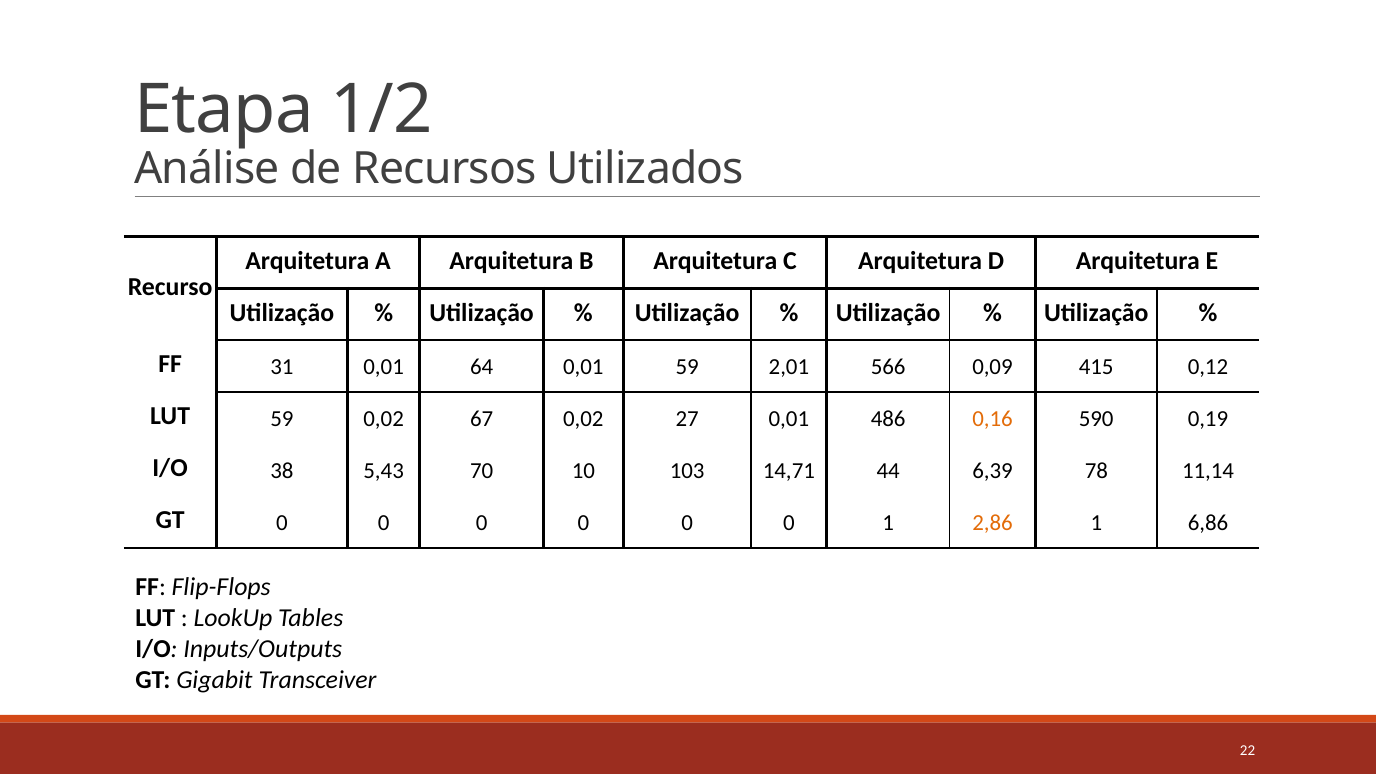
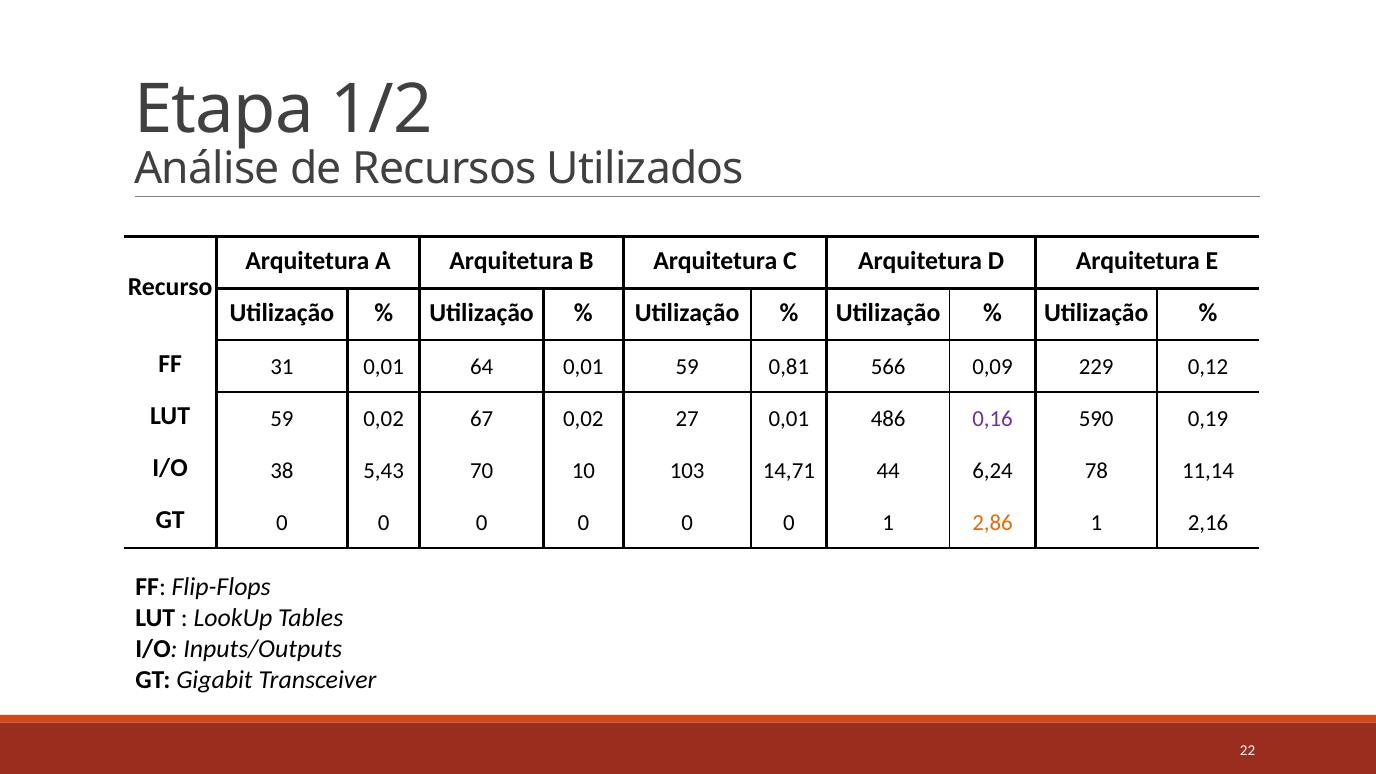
2,01: 2,01 -> 0,81
415: 415 -> 229
0,16 colour: orange -> purple
6,39: 6,39 -> 6,24
6,86: 6,86 -> 2,16
